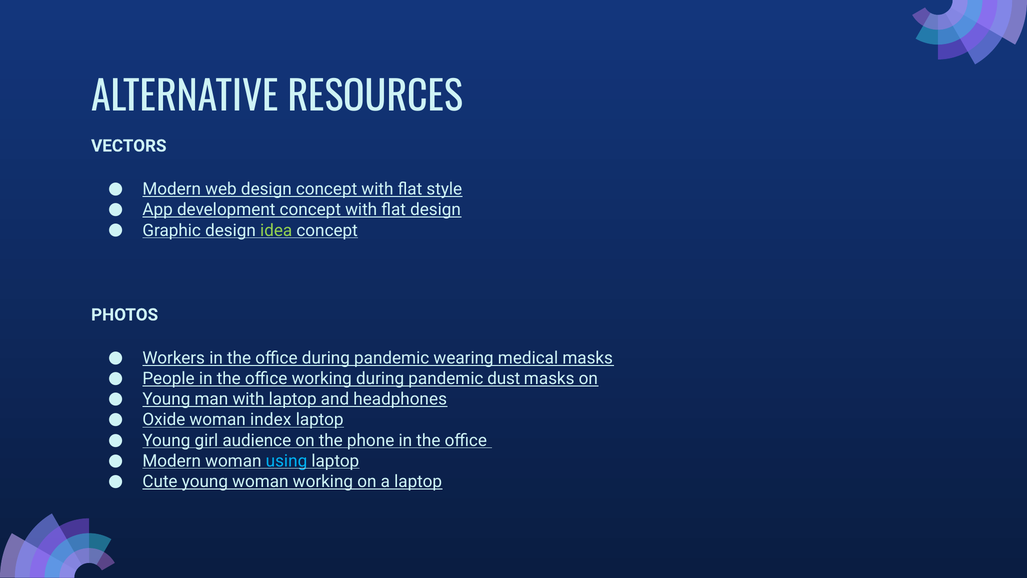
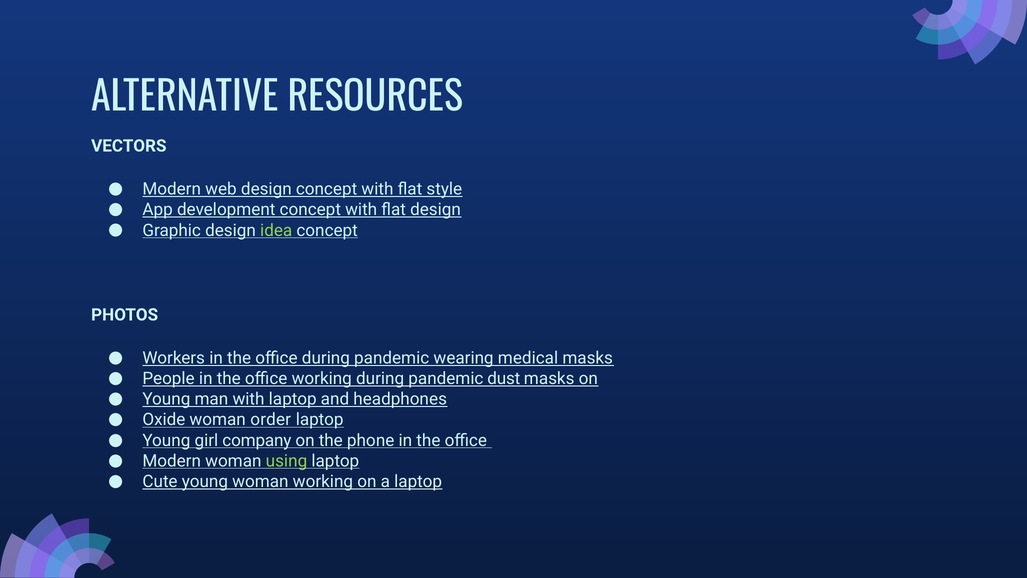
index: index -> order
audience: audience -> company
using colour: light blue -> light green
